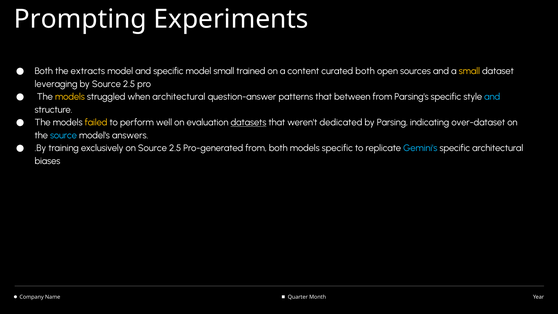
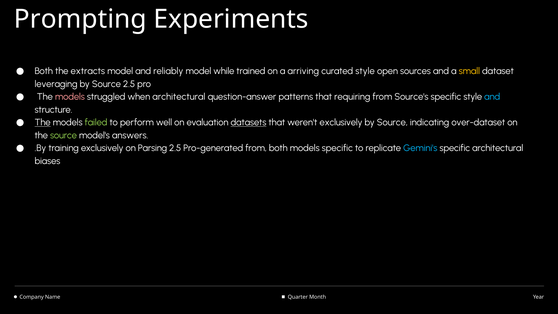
and specific: specific -> reliably
model small: small -> while
content: content -> arriving
curated both: both -> style
models at (70, 97) colour: yellow -> pink
between: between -> requiring
Parsing's: Parsing's -> Source's
The at (43, 122) underline: none -> present
failed colour: yellow -> light green
weren't dedicated: dedicated -> exclusively
Parsing at (392, 122): Parsing -> Source
source at (63, 135) colour: light blue -> light green
on Source: Source -> Parsing
